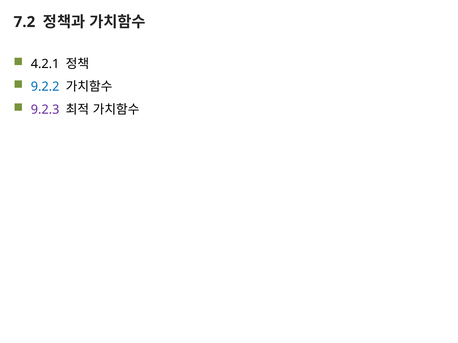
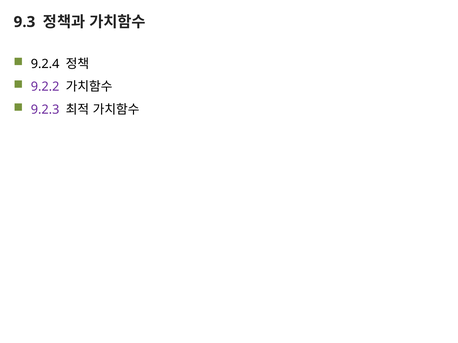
7.2: 7.2 -> 9.3
4.2.1: 4.2.1 -> 9.2.4
9.2.2 colour: blue -> purple
